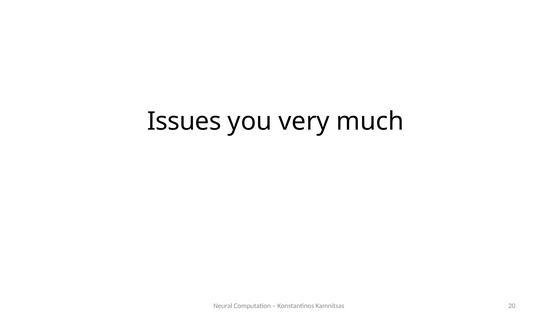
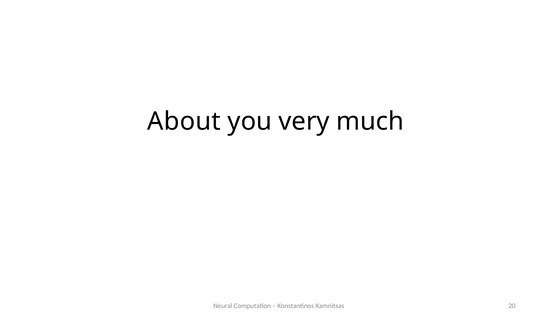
Issues: Issues -> About
